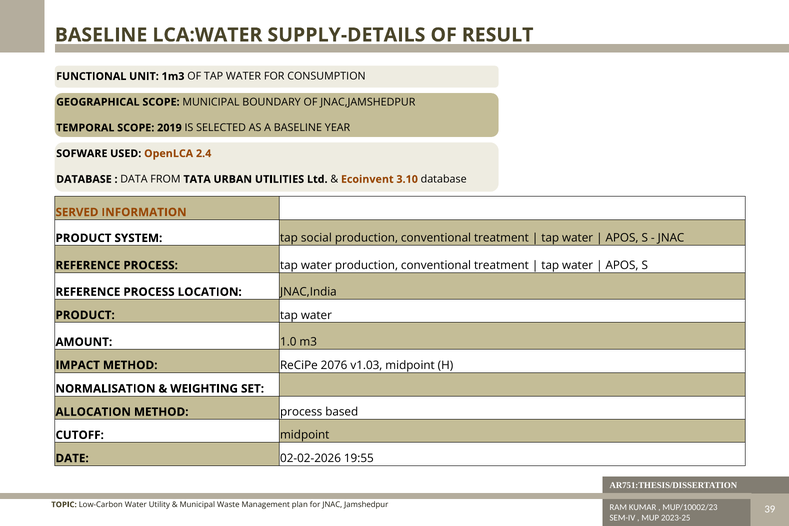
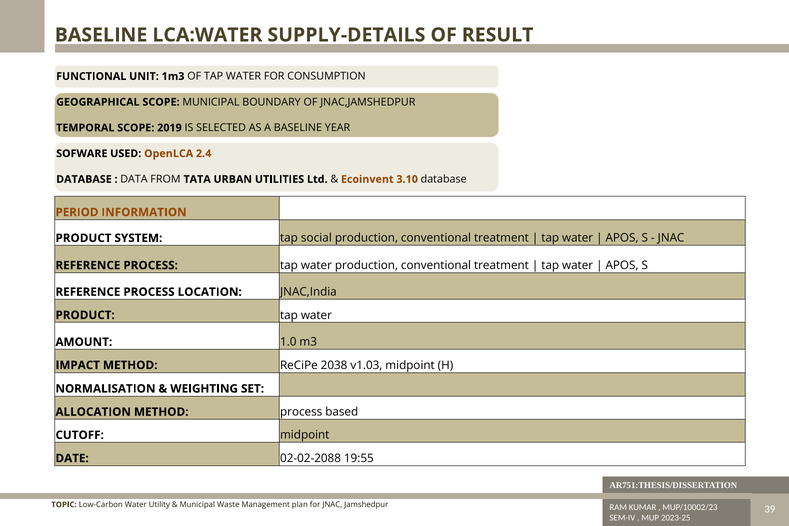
SERVED: SERVED -> PERIOD
2076: 2076 -> 2038
02-02-2026: 02-02-2026 -> 02-02-2088
